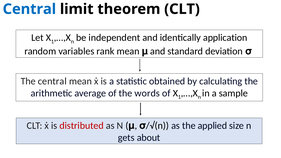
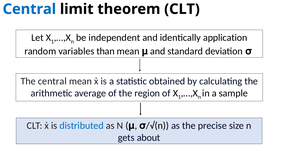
rank: rank -> than
words: words -> region
distributed colour: red -> blue
applied: applied -> precise
